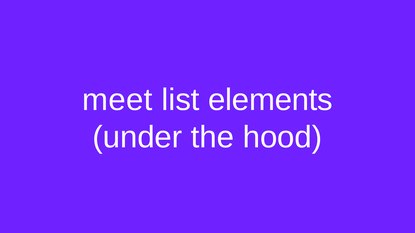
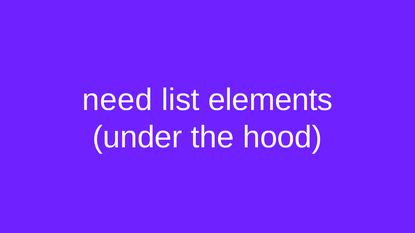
meet: meet -> need
